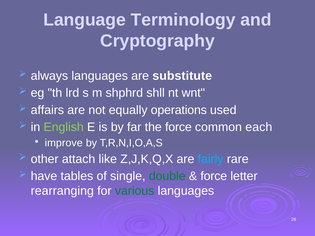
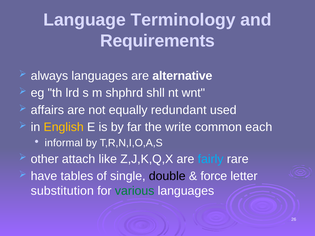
Cryptography: Cryptography -> Requirements
substitute: substitute -> alternative
operations: operations -> redundant
English colour: light green -> yellow
the force: force -> write
improve: improve -> informal
double colour: green -> black
rearranging: rearranging -> substitution
